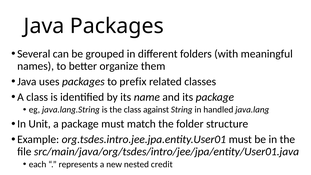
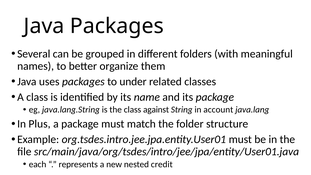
prefix: prefix -> under
handled: handled -> account
Unit: Unit -> Plus
